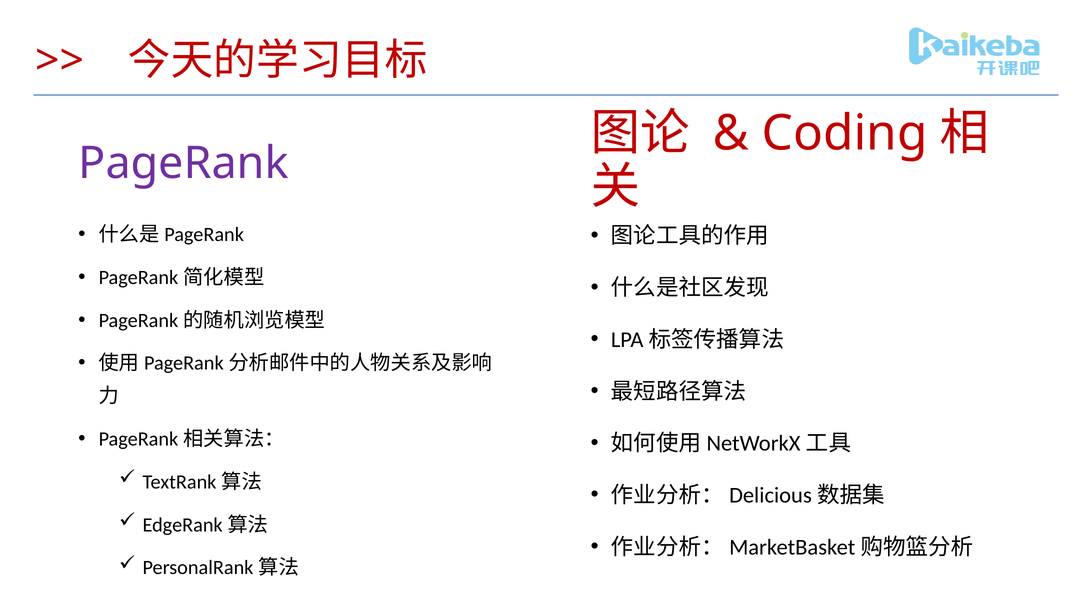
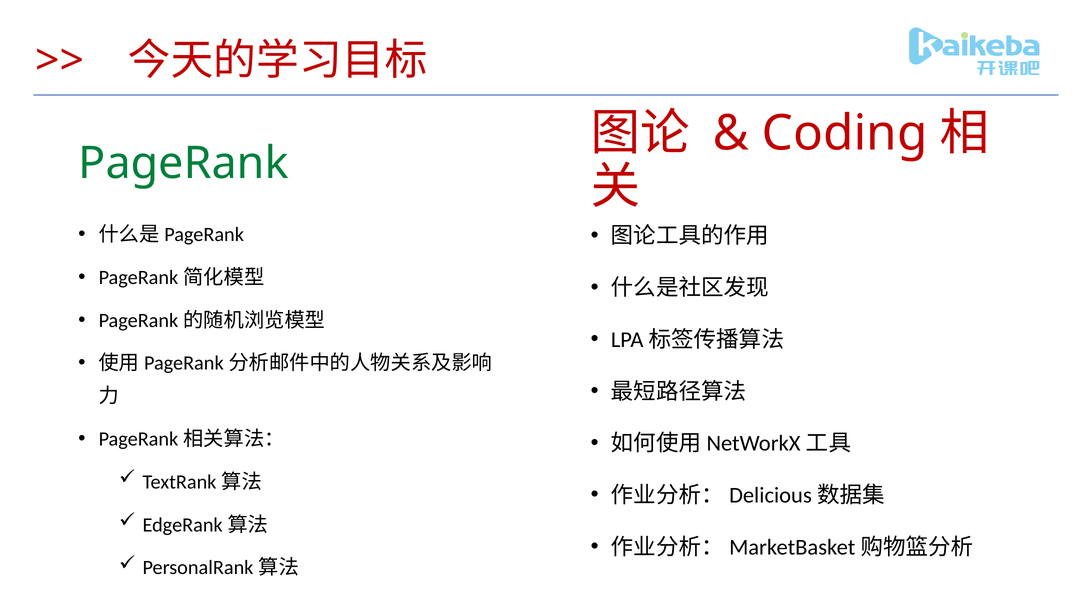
PageRank colour: purple -> green
